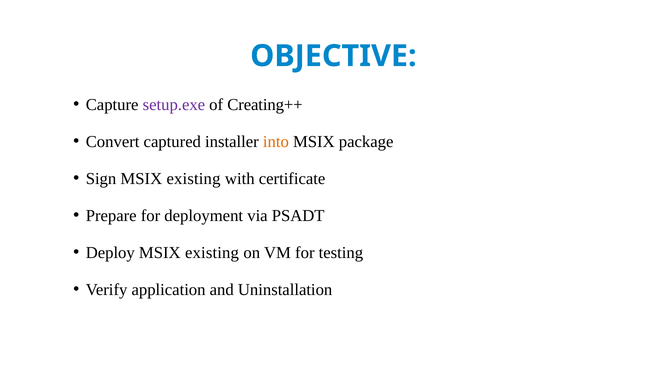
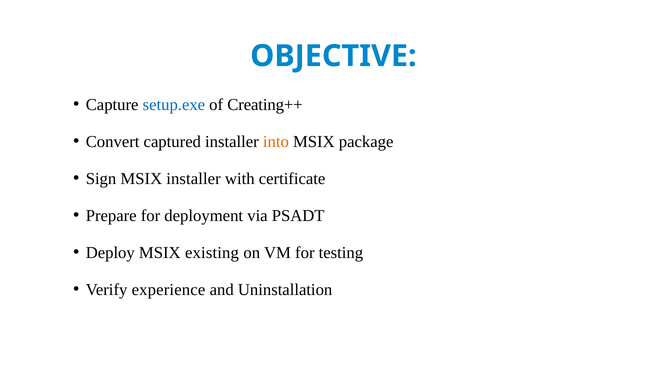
setup.exe colour: purple -> blue
Sign MSIX existing: existing -> installer
application: application -> experience
